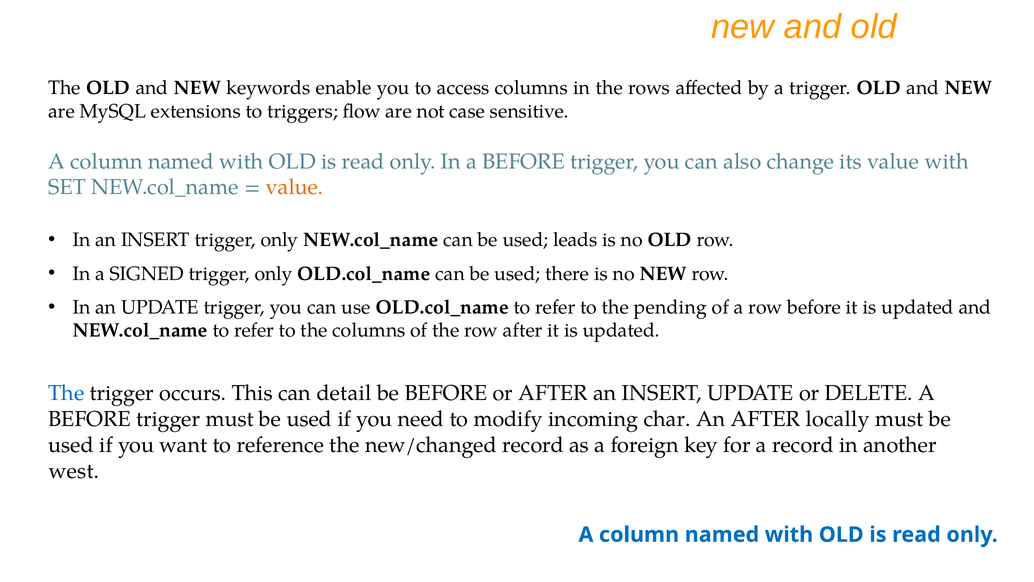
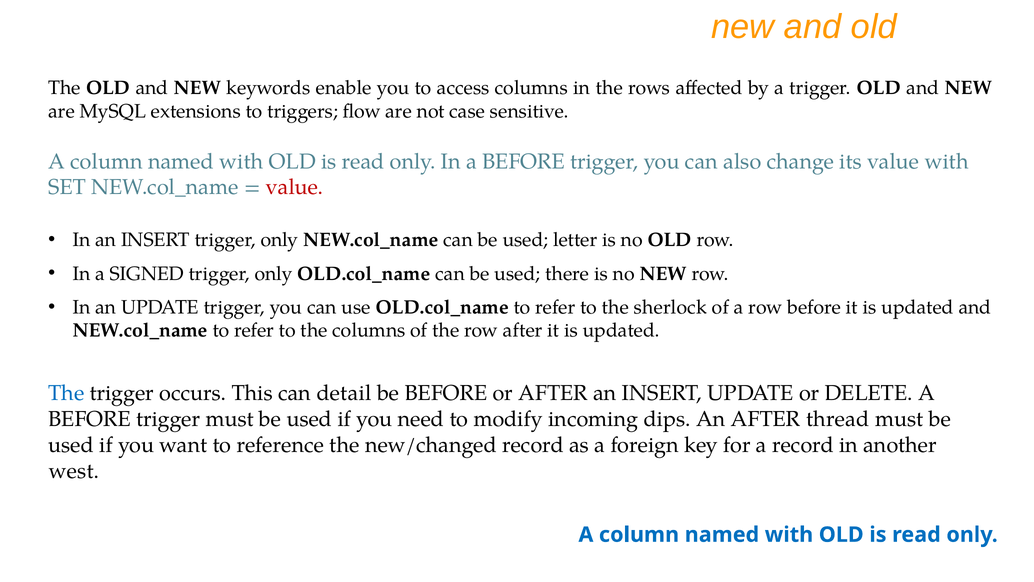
value at (295, 187) colour: orange -> red
leads: leads -> letter
pending: pending -> sherlock
char: char -> dips
locally: locally -> thread
